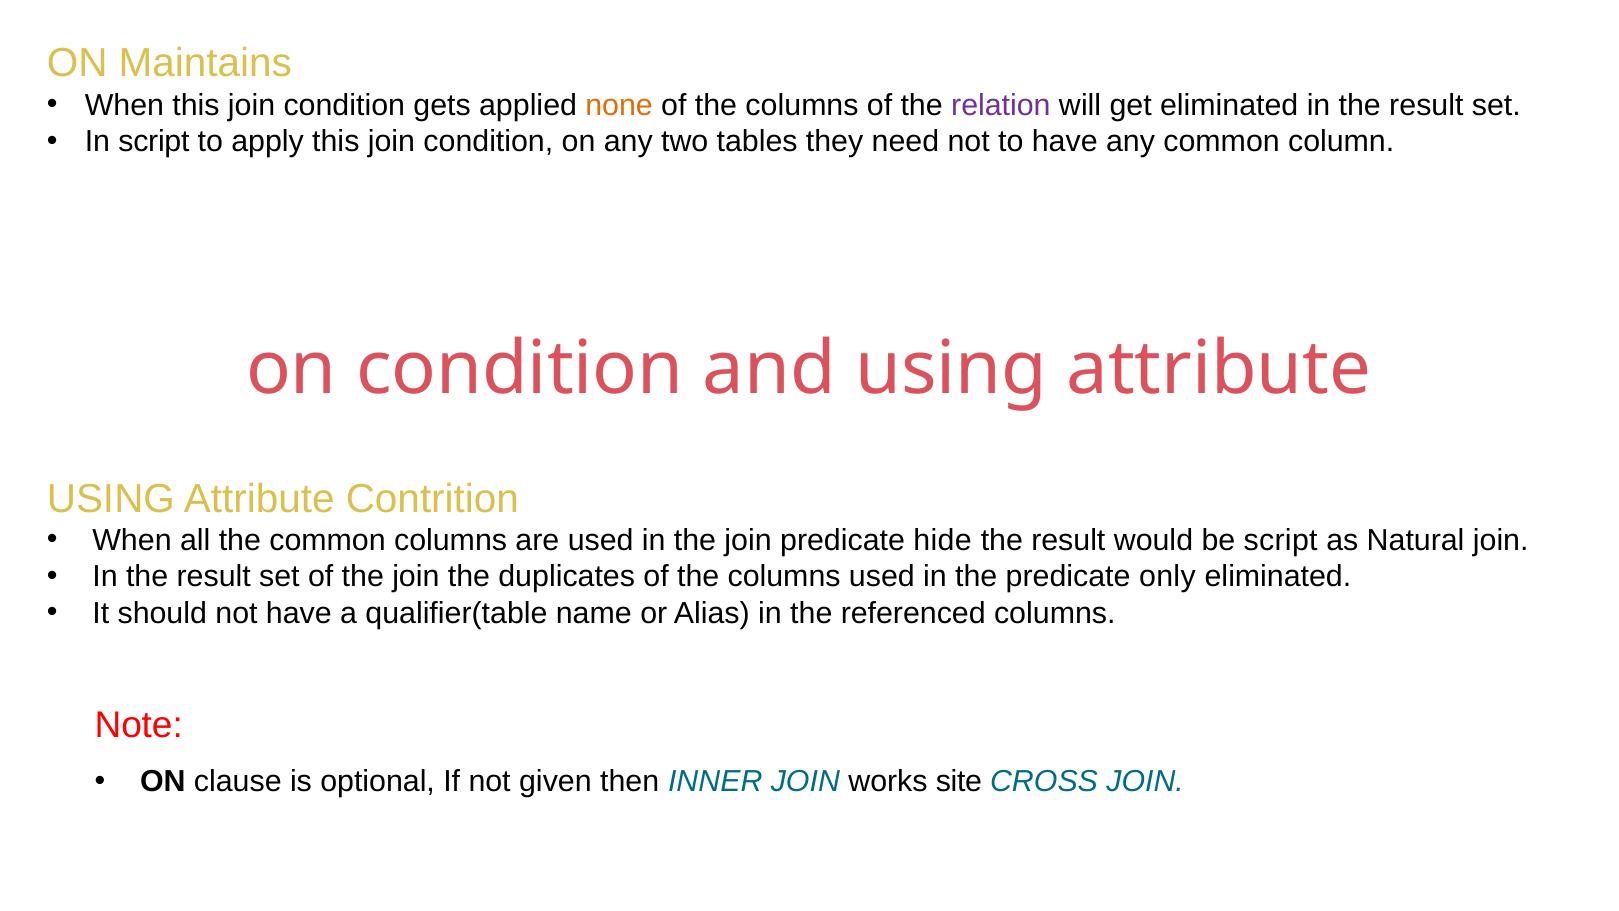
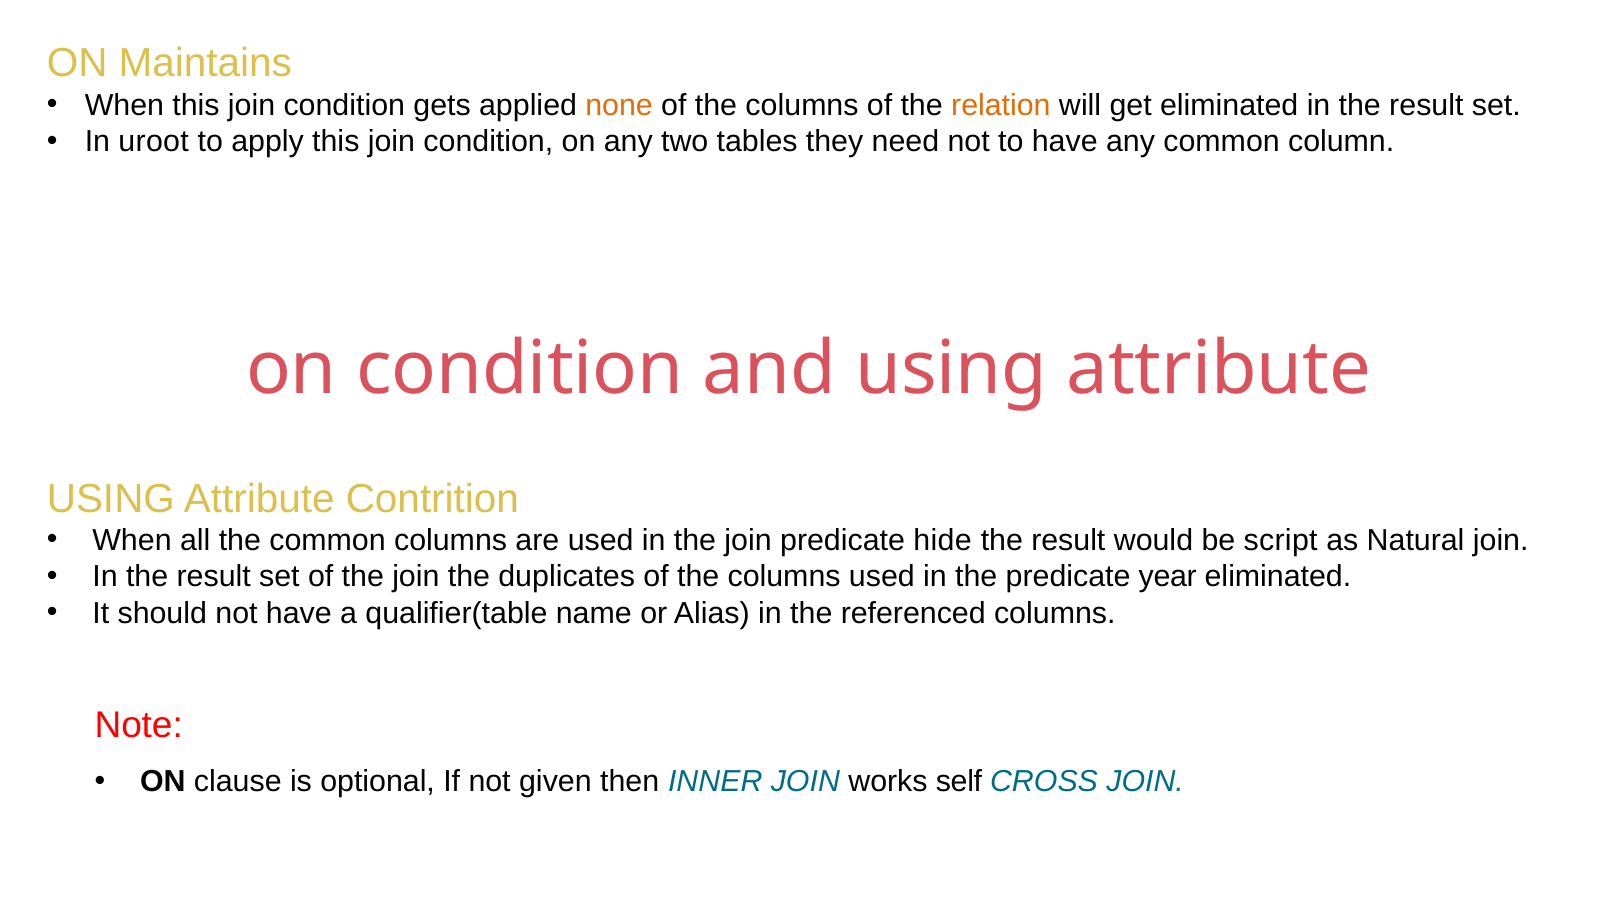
relation colour: purple -> orange
In script: script -> uroot
only: only -> year
site: site -> self
